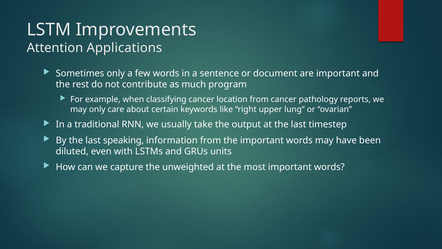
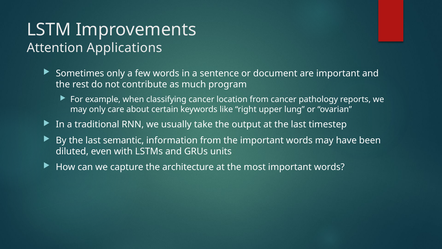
speaking: speaking -> semantic
unweighted: unweighted -> architecture
